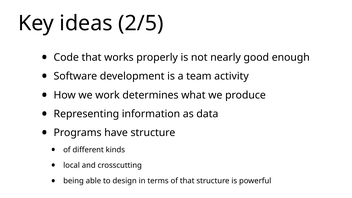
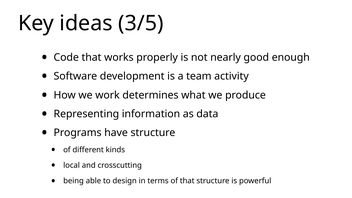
2/5: 2/5 -> 3/5
